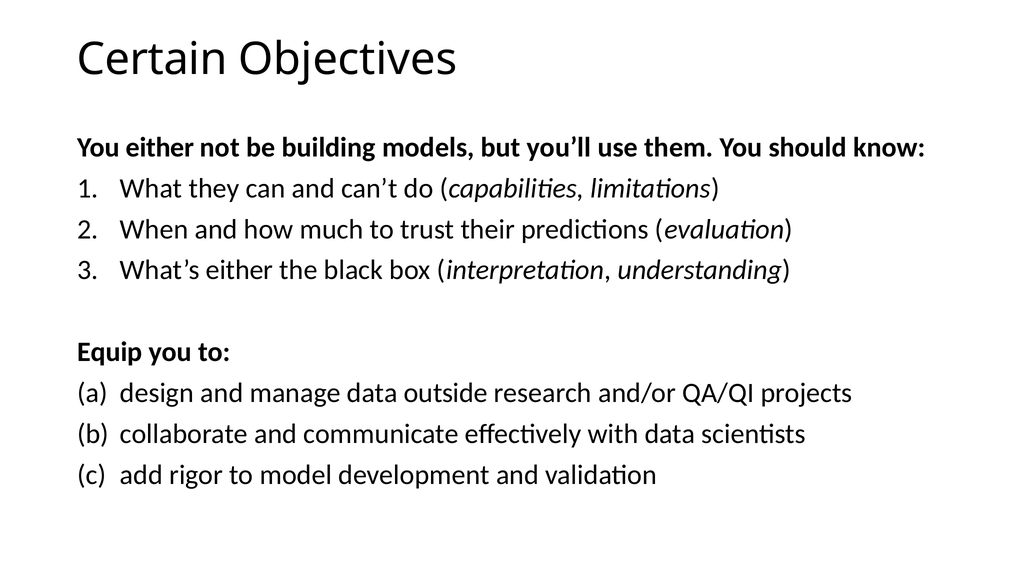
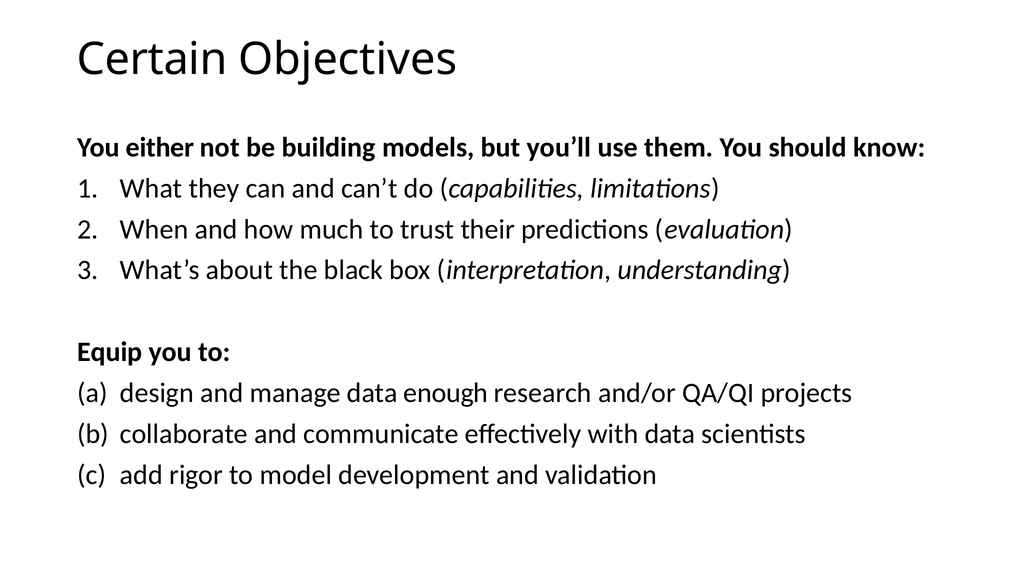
What’s either: either -> about
outside: outside -> enough
